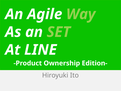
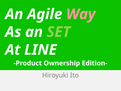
Way colour: light green -> pink
